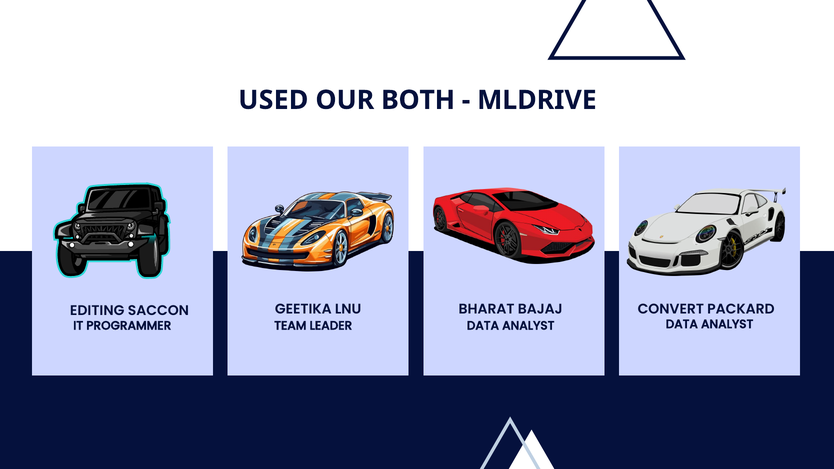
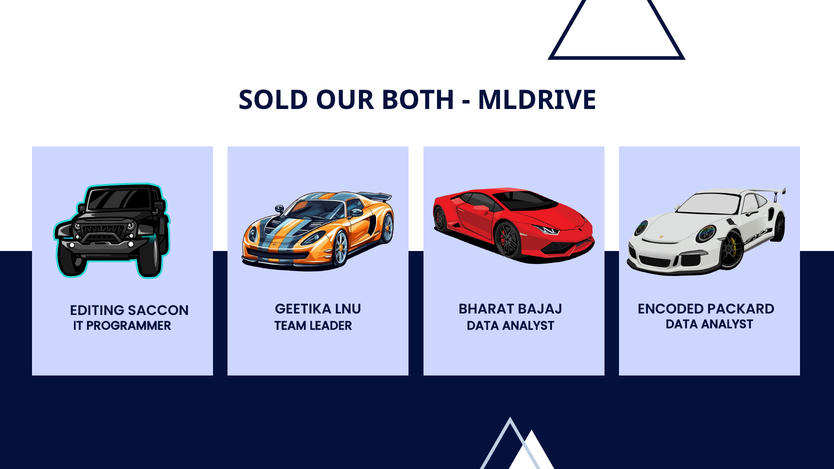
USED: USED -> SOLD
CONVERT: CONVERT -> ENCODED
